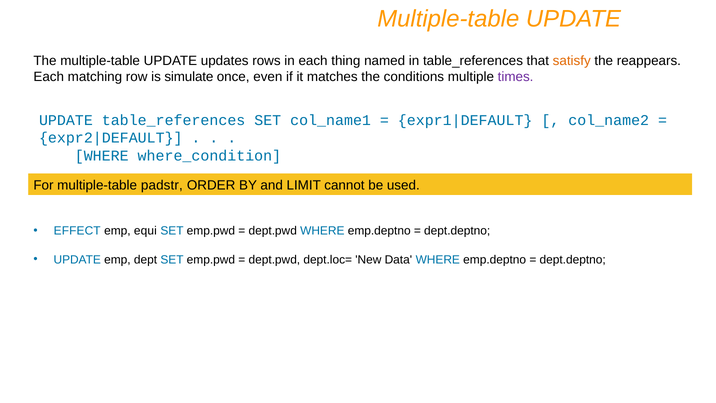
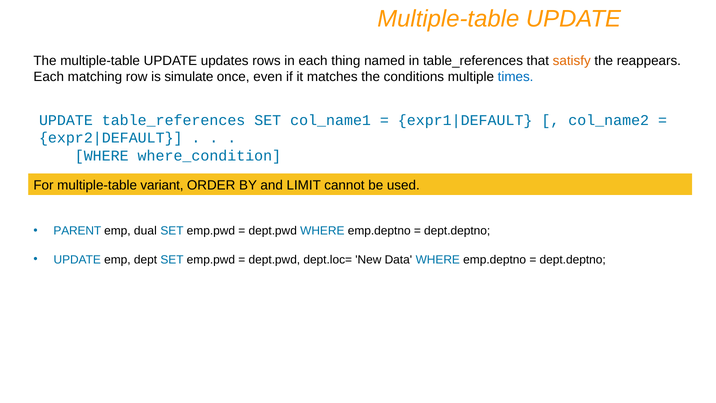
times colour: purple -> blue
padstr: padstr -> variant
EFFECT: EFFECT -> PARENT
equi: equi -> dual
